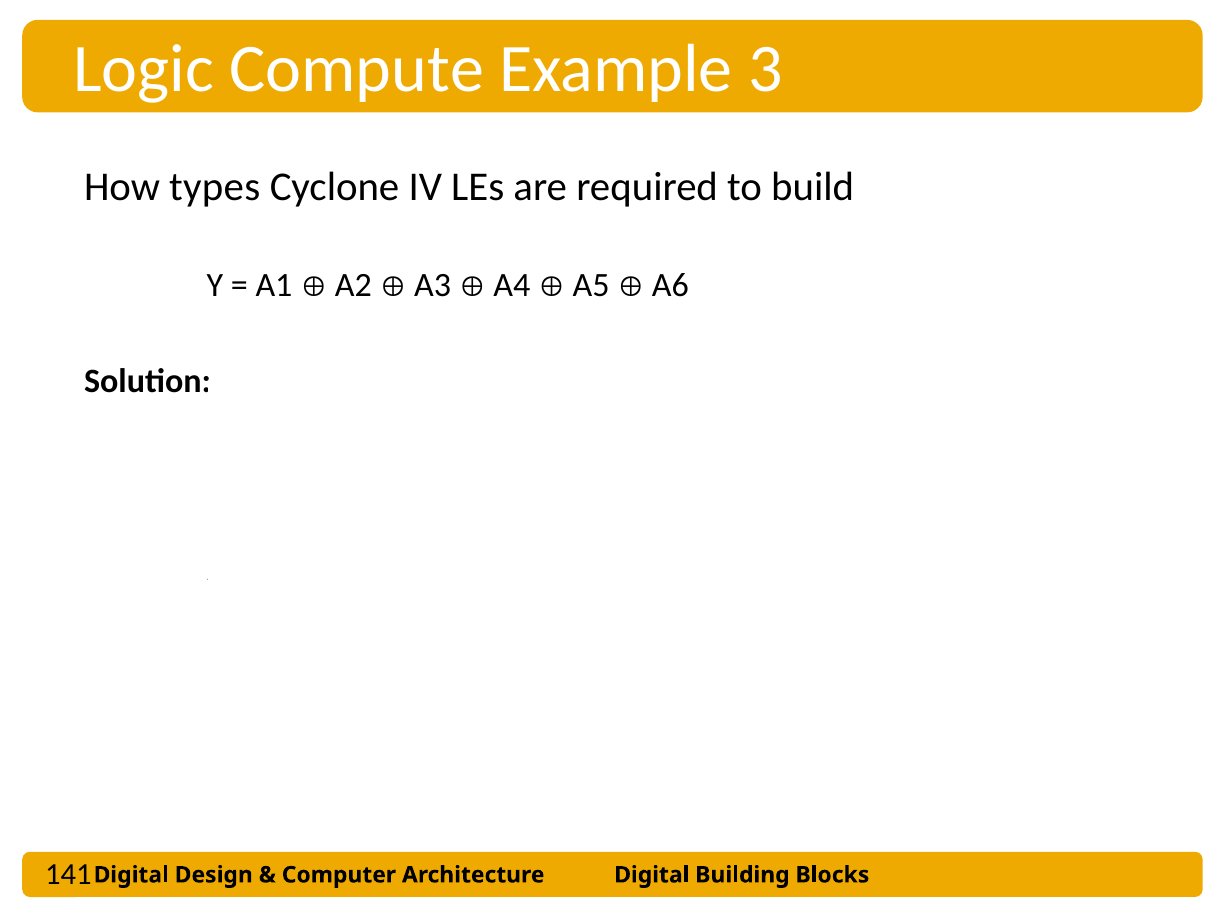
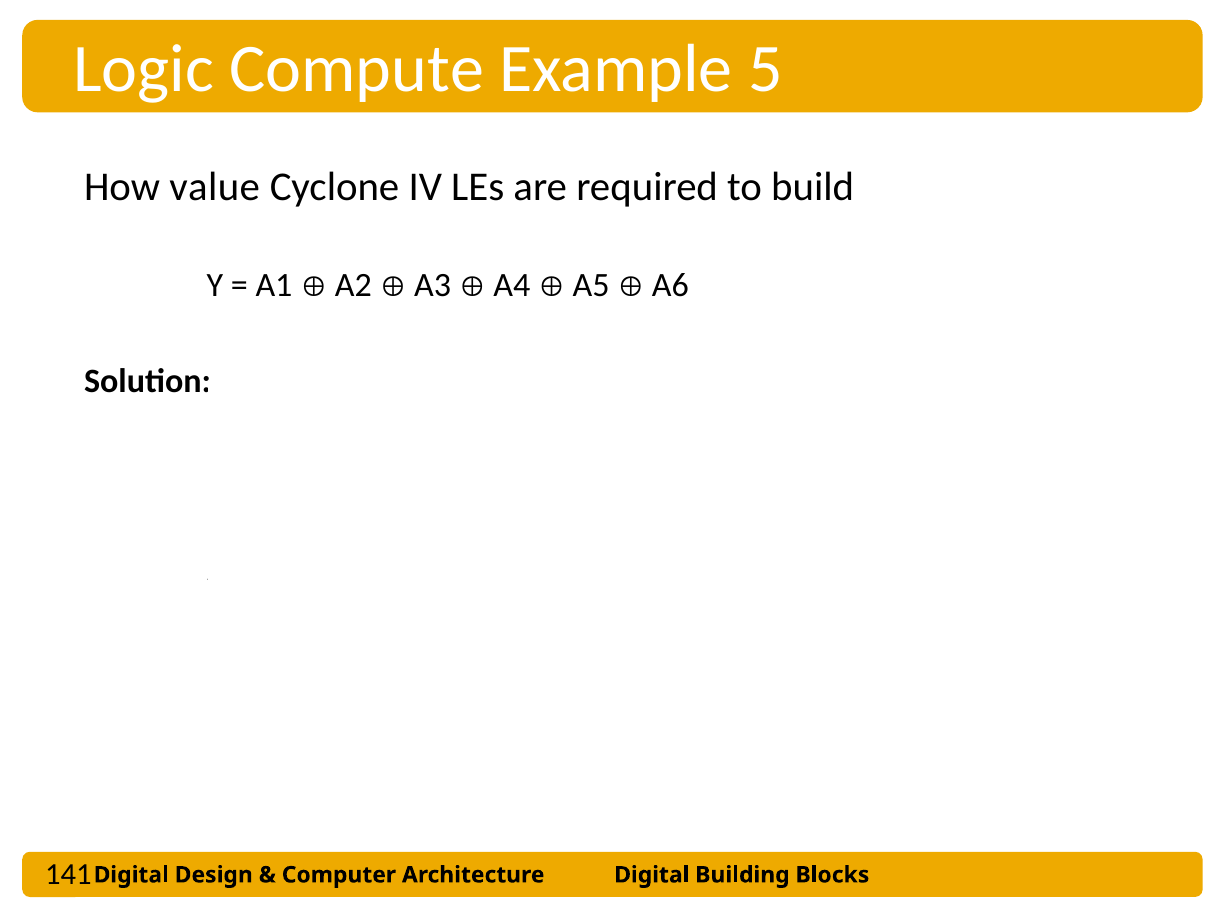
Example 3: 3 -> 5
types: types -> value
